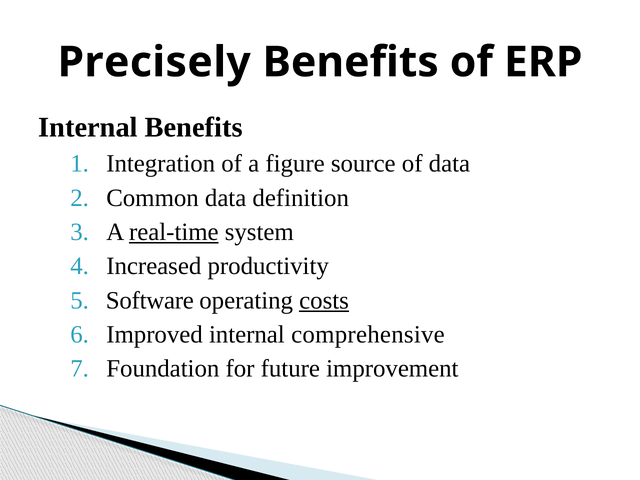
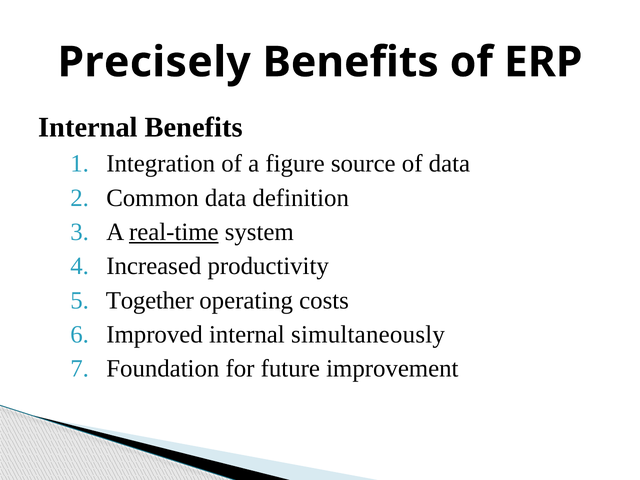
Software: Software -> Together
costs underline: present -> none
comprehensive: comprehensive -> simultaneously
